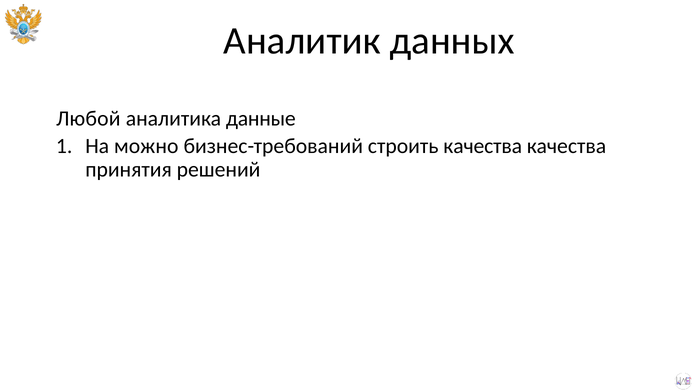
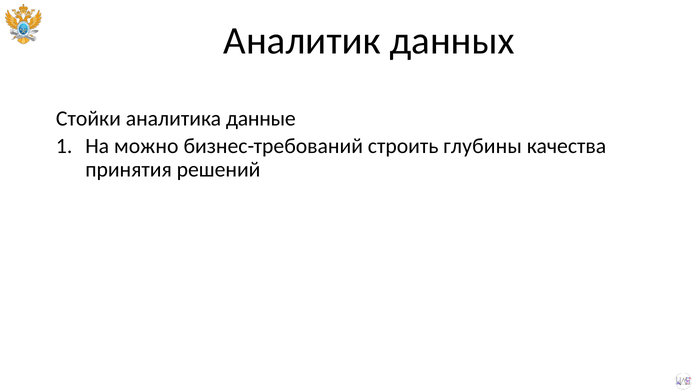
Любой: Любой -> Стойки
строить качества: качества -> глубины
